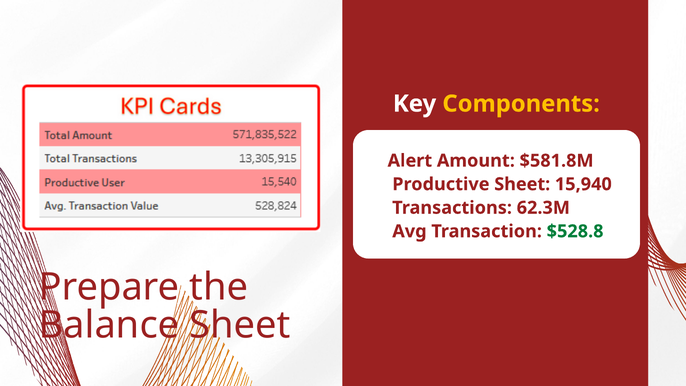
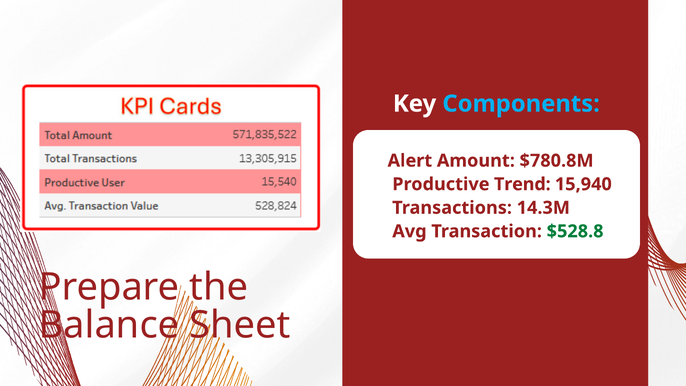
Components colour: yellow -> light blue
$581.8M: $581.8M -> $780.8M
Productive Sheet: Sheet -> Trend
62.3M: 62.3M -> 14.3M
